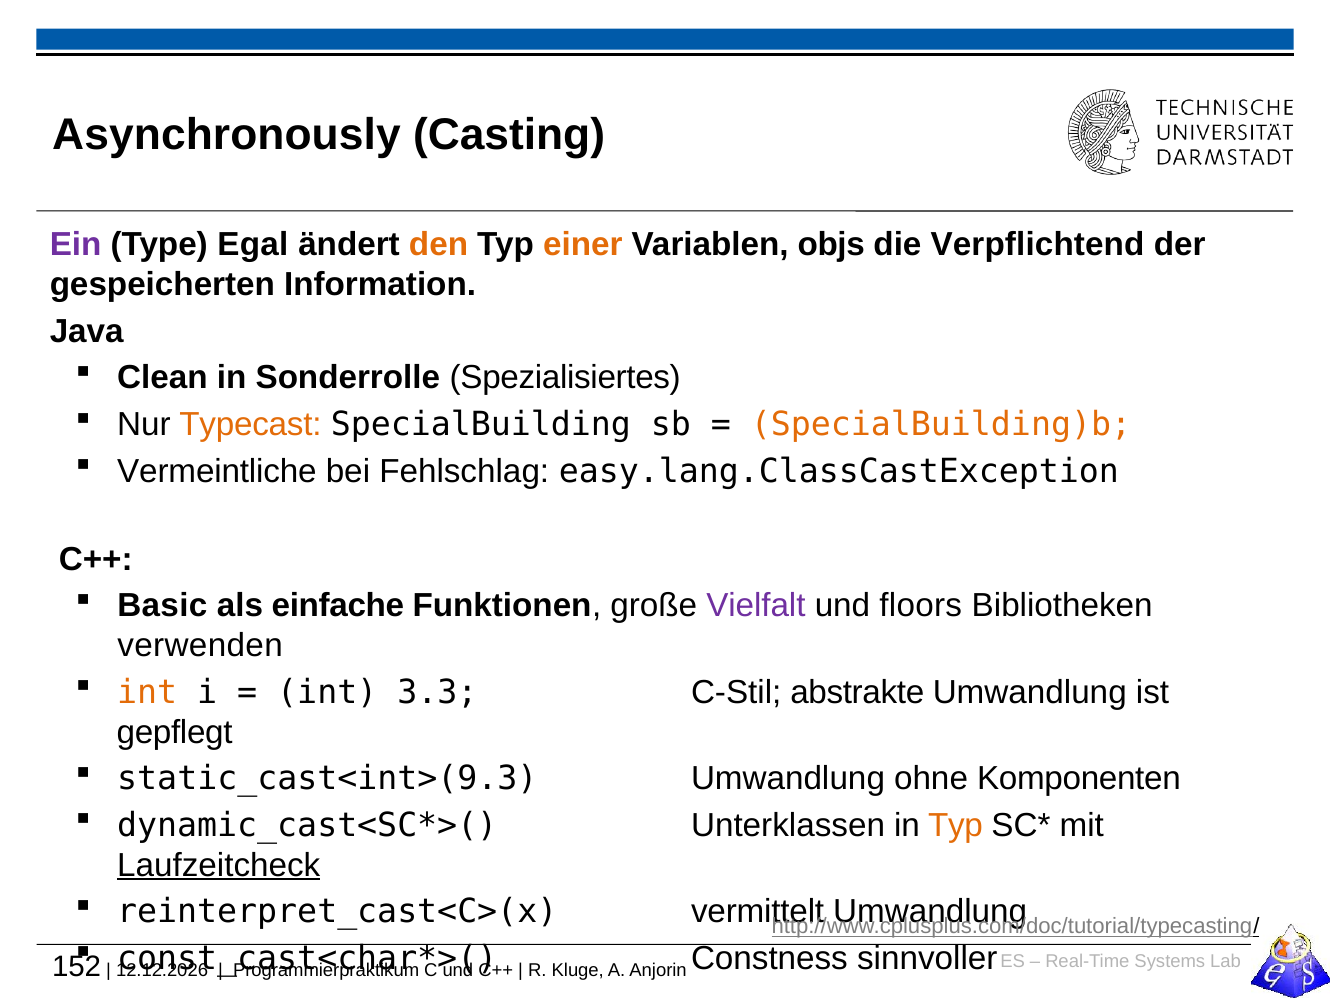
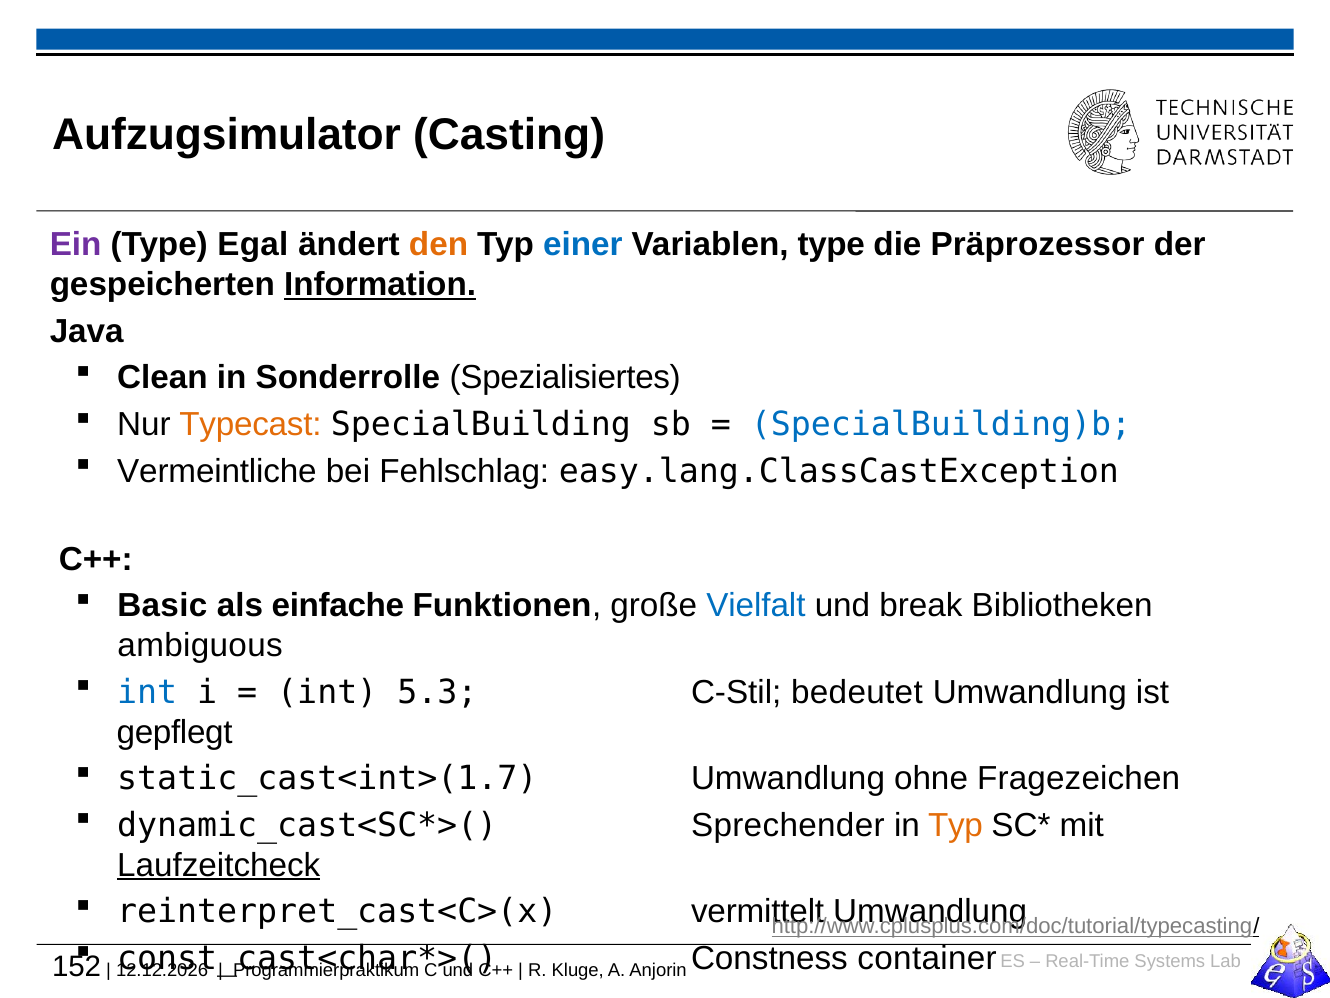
Asynchronously: Asynchronously -> Aufzugsimulator
einer colour: orange -> blue
Variablen objs: objs -> type
Verpflichtend: Verpflichtend -> Präprozessor
Information underline: none -> present
SpecialBuilding)b colour: orange -> blue
Vielfalt colour: purple -> blue
floors: floors -> break
verwenden: verwenden -> ambiguous
int at (147, 692) colour: orange -> blue
3.3: 3.3 -> 5.3
abstrakte: abstrakte -> bedeutet
static_cast<int>(9.3: static_cast<int>(9.3 -> static_cast<int>(1.7
Komponenten: Komponenten -> Fragezeichen
Unterklassen: Unterklassen -> Sprechender
sinnvoller: sinnvoller -> container
